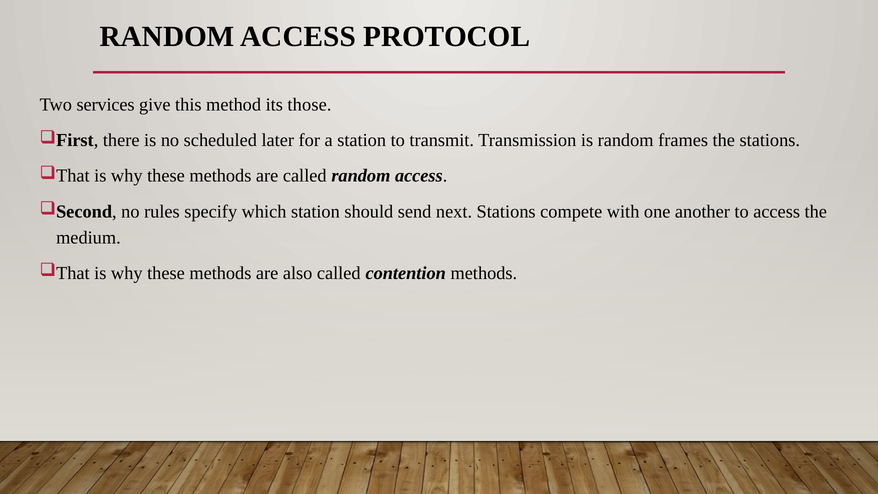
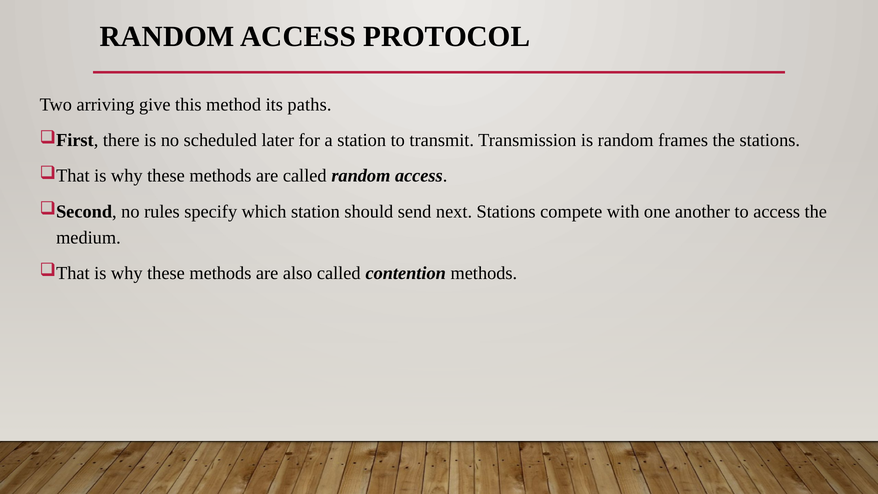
services: services -> arriving
those: those -> paths
